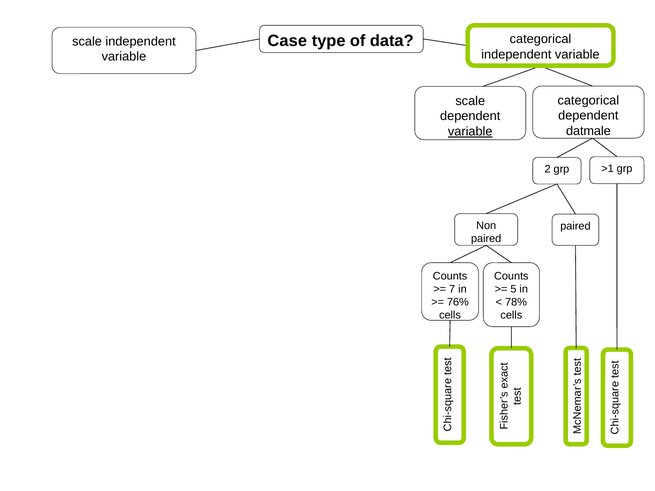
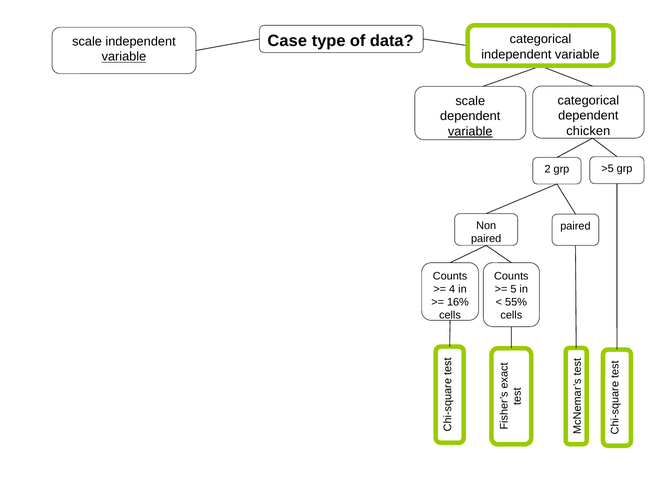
variable at (124, 57) underline: none -> present
datmale: datmale -> chicken
>1: >1 -> >5
7: 7 -> 4
78%: 78% -> 55%
76%: 76% -> 16%
